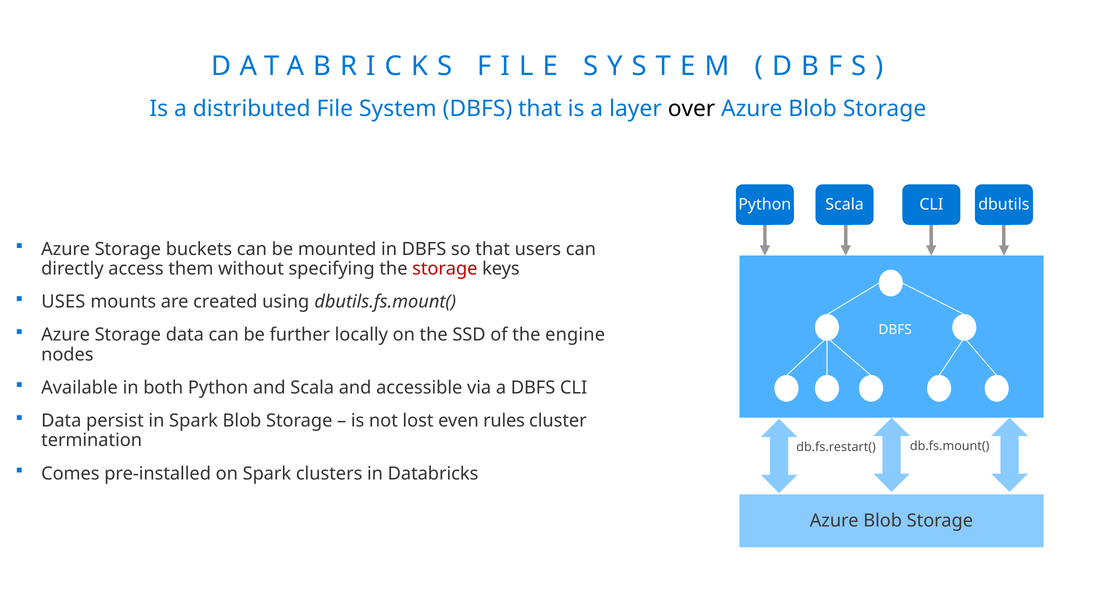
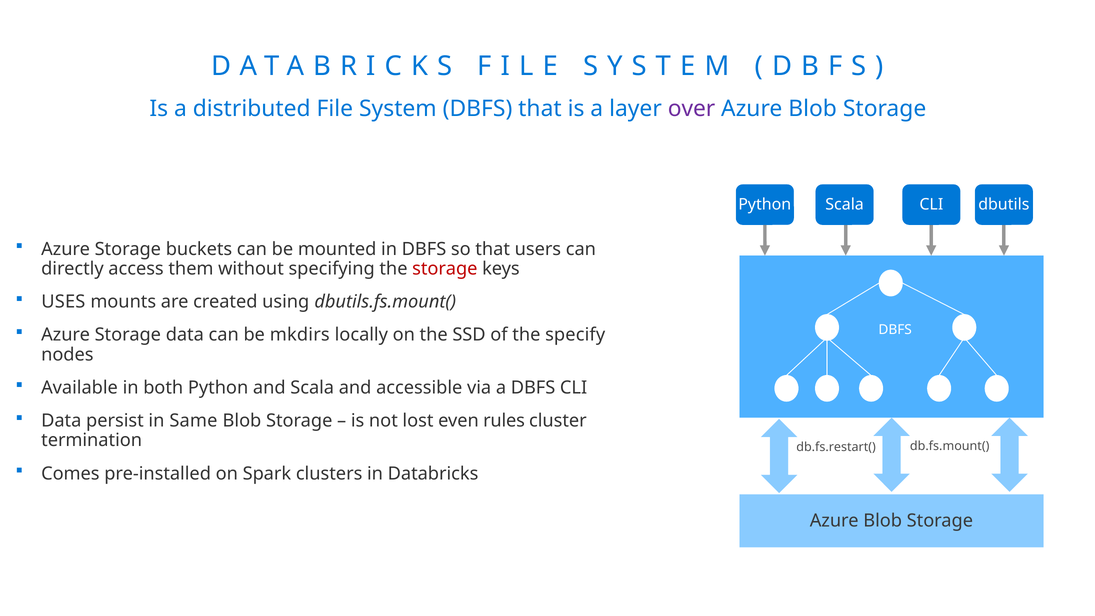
over colour: black -> purple
further: further -> mkdirs
engine: engine -> specify
in Spark: Spark -> Same
